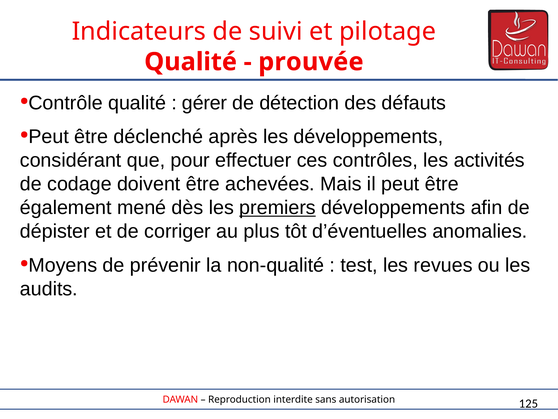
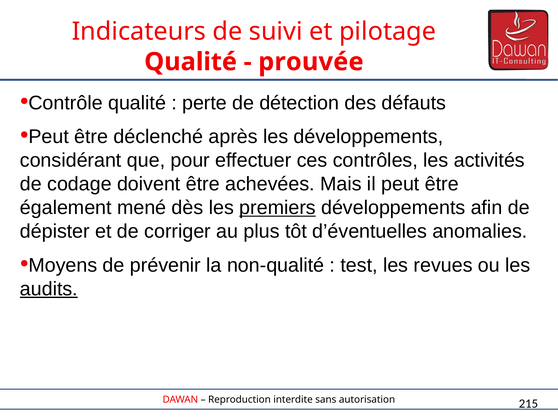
gérer: gérer -> perte
audits underline: none -> present
125: 125 -> 215
